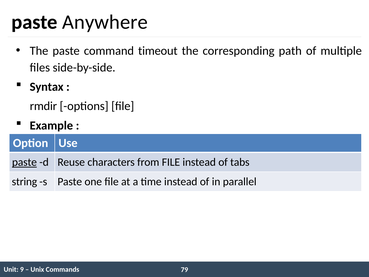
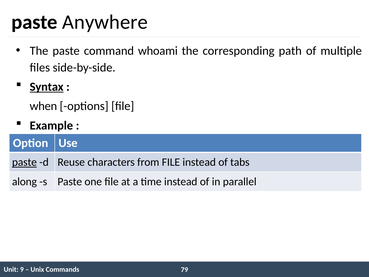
timeout: timeout -> whoami
Syntax underline: none -> present
rmdir: rmdir -> when
string: string -> along
